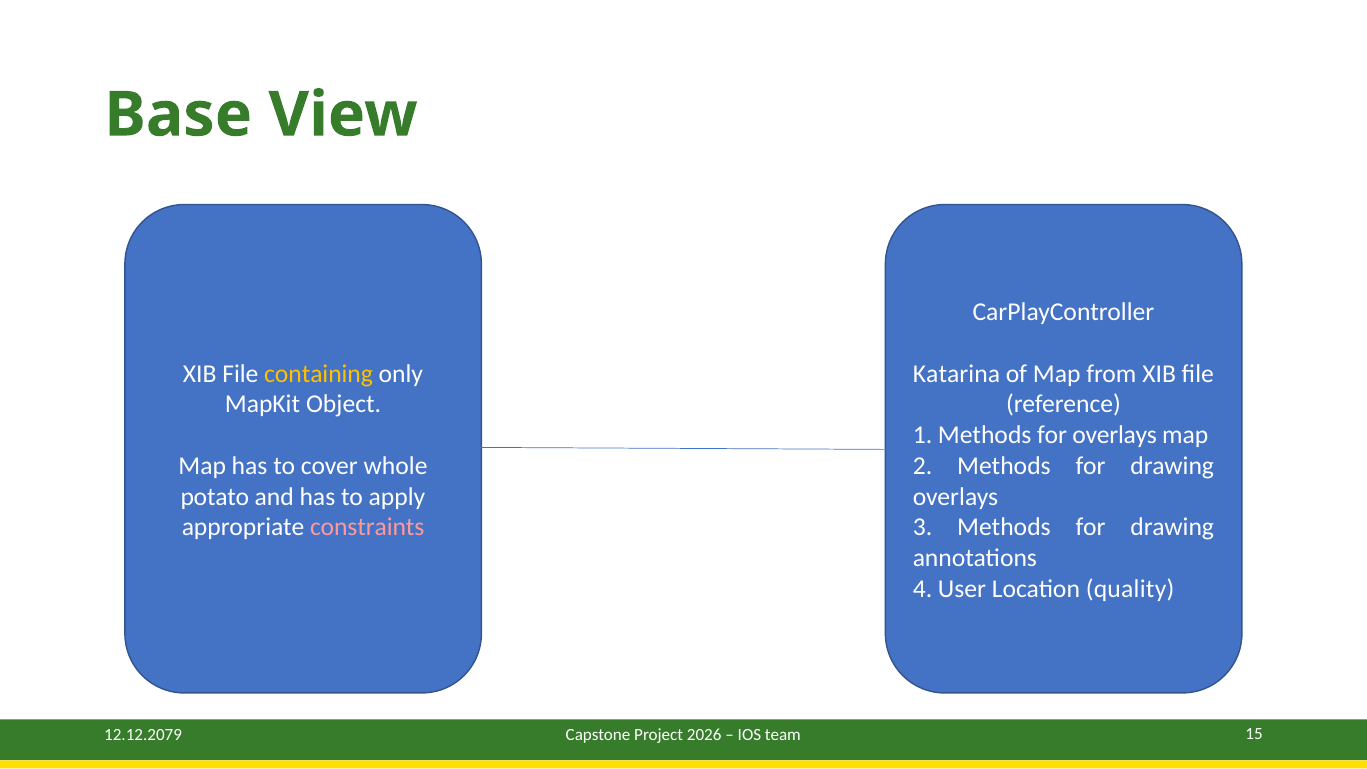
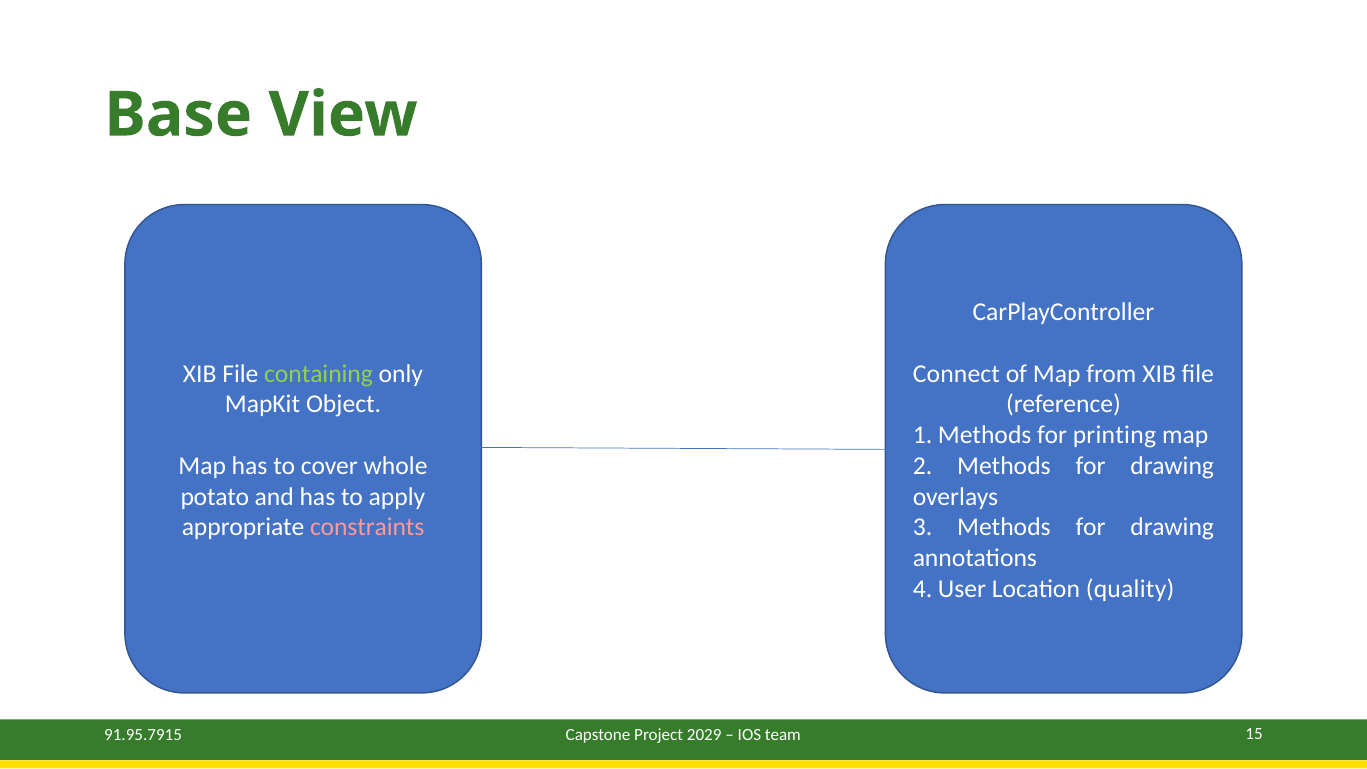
containing colour: yellow -> light green
Katarina: Katarina -> Connect
for overlays: overlays -> printing
12.12.2079: 12.12.2079 -> 91.95.7915
2026: 2026 -> 2029
